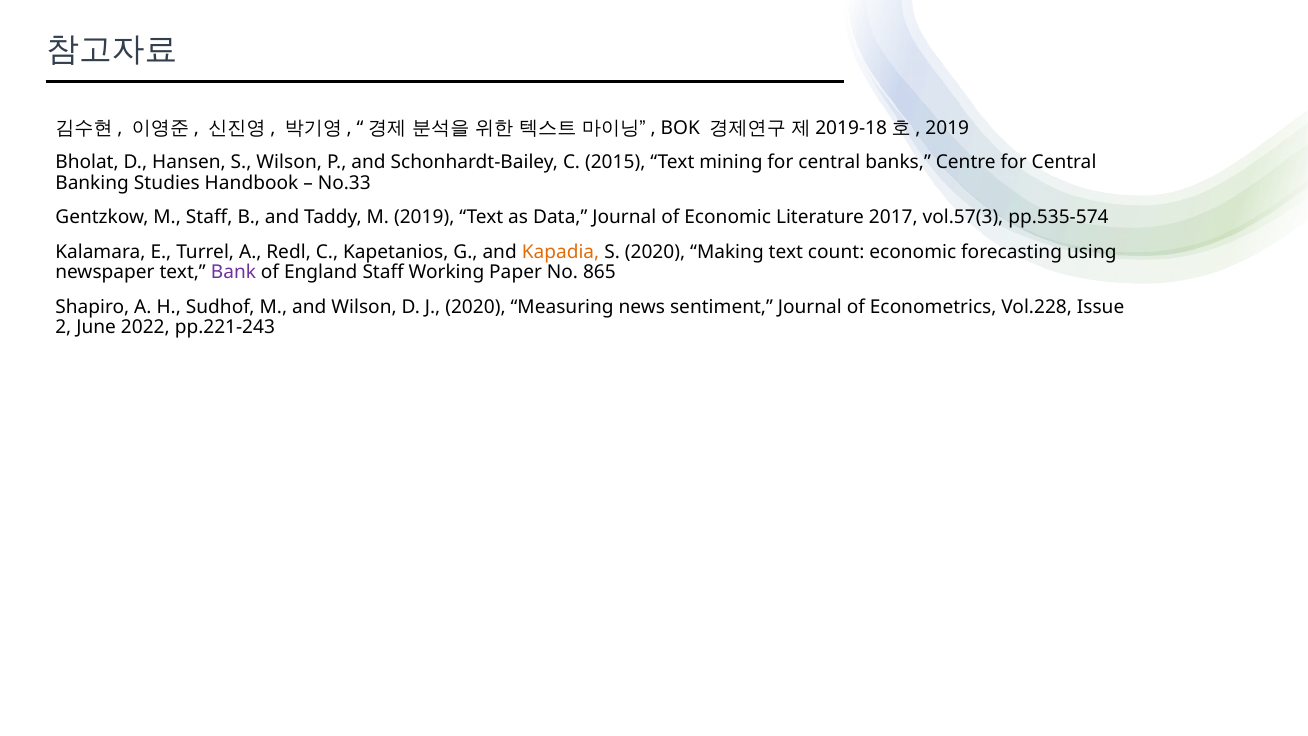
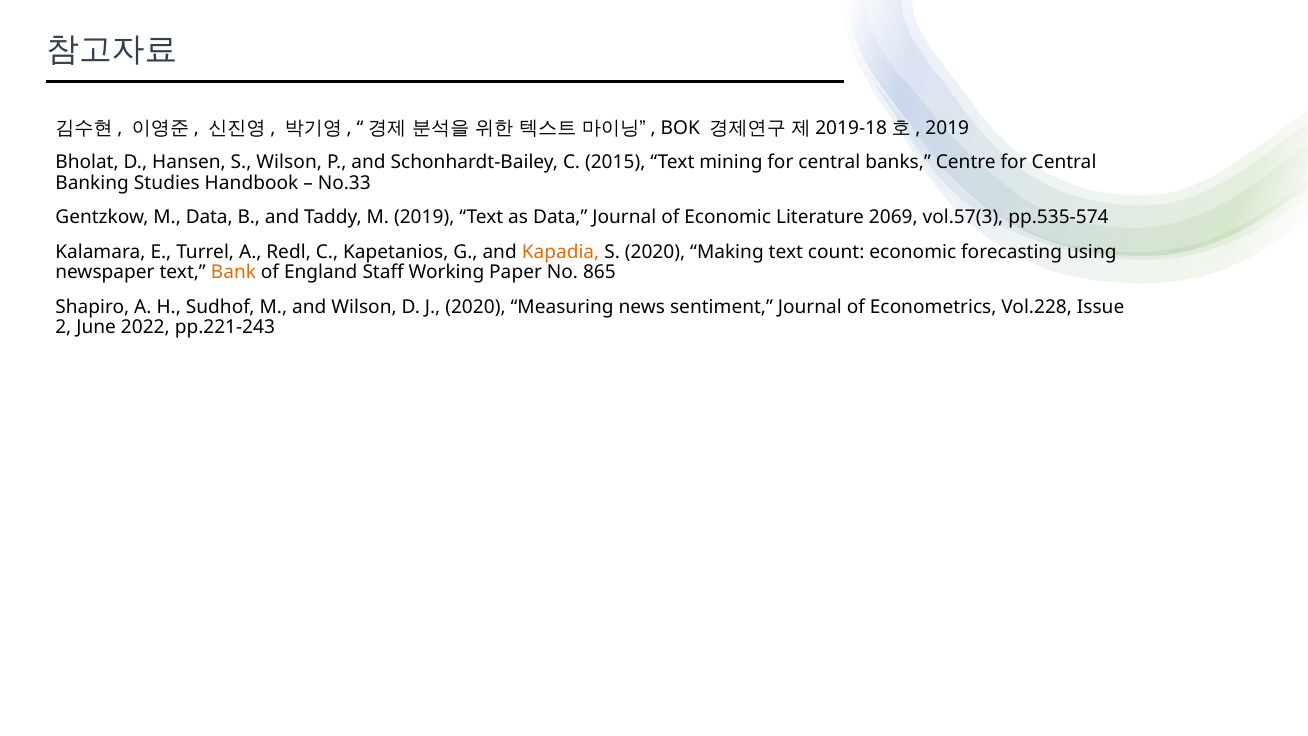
M Staff: Staff -> Data
2017: 2017 -> 2069
Bank colour: purple -> orange
